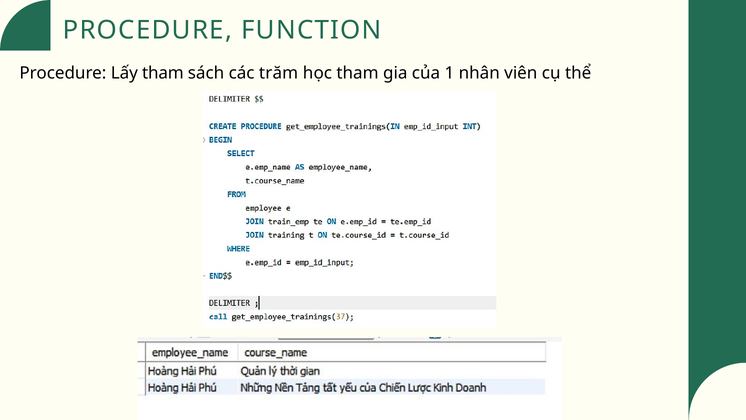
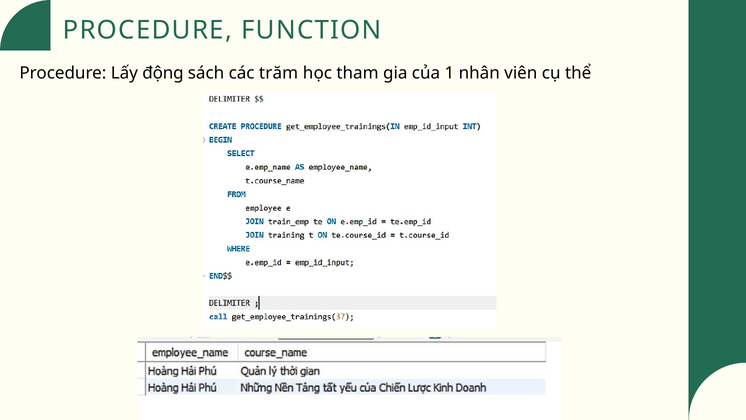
Lấy tham: tham -> động
